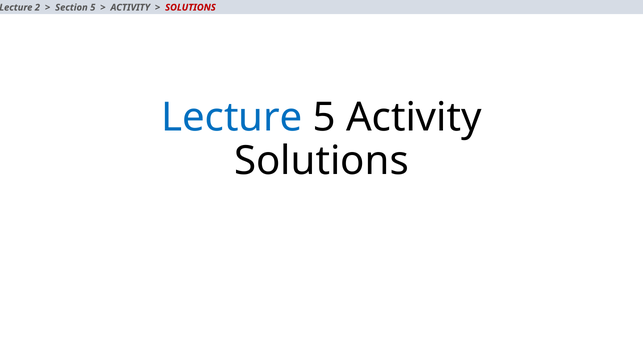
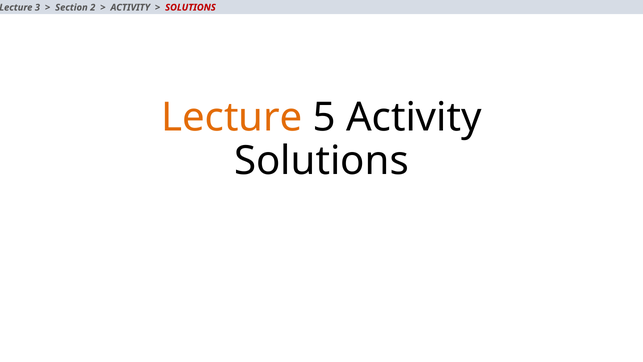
2: 2 -> 3
Section 5: 5 -> 2
Lecture at (232, 117) colour: blue -> orange
